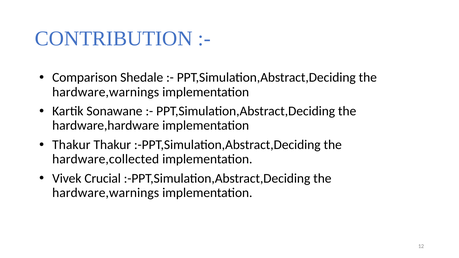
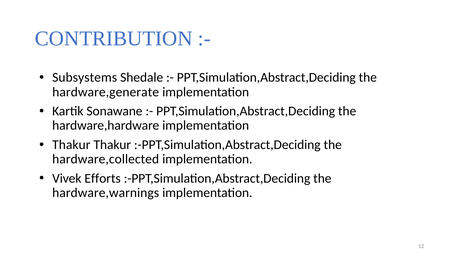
Comparison: Comparison -> Subsystems
hardware,warnings at (106, 92): hardware,warnings -> hardware,generate
Crucial: Crucial -> Efforts
